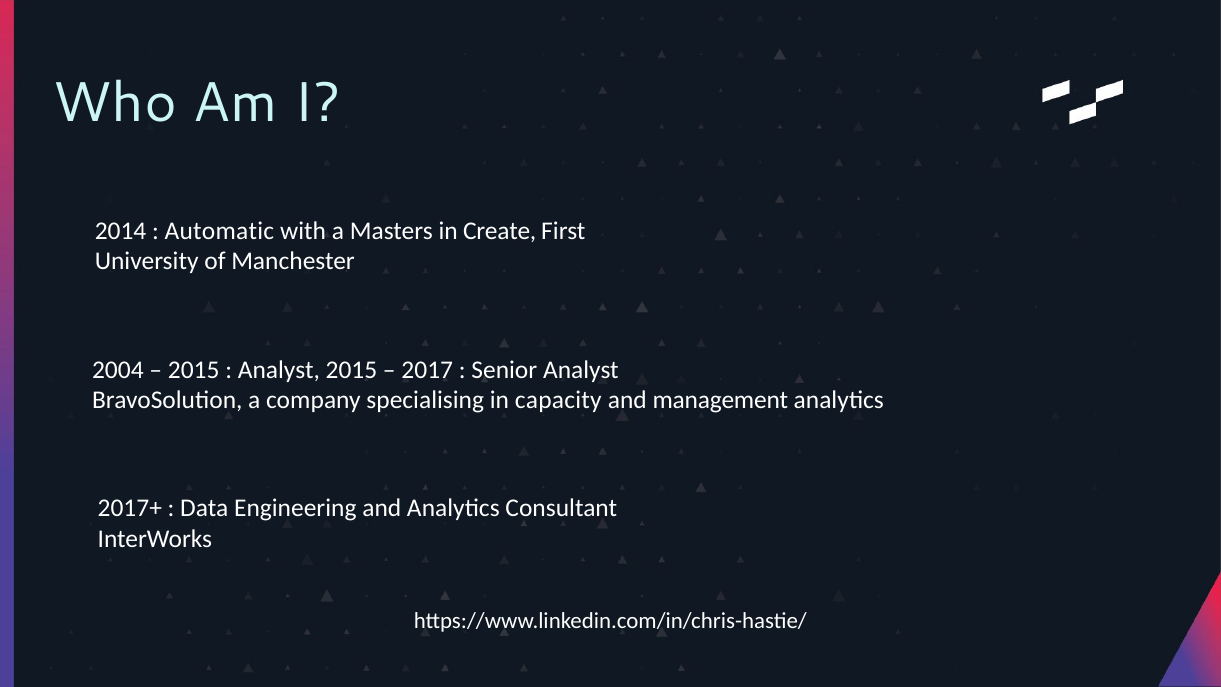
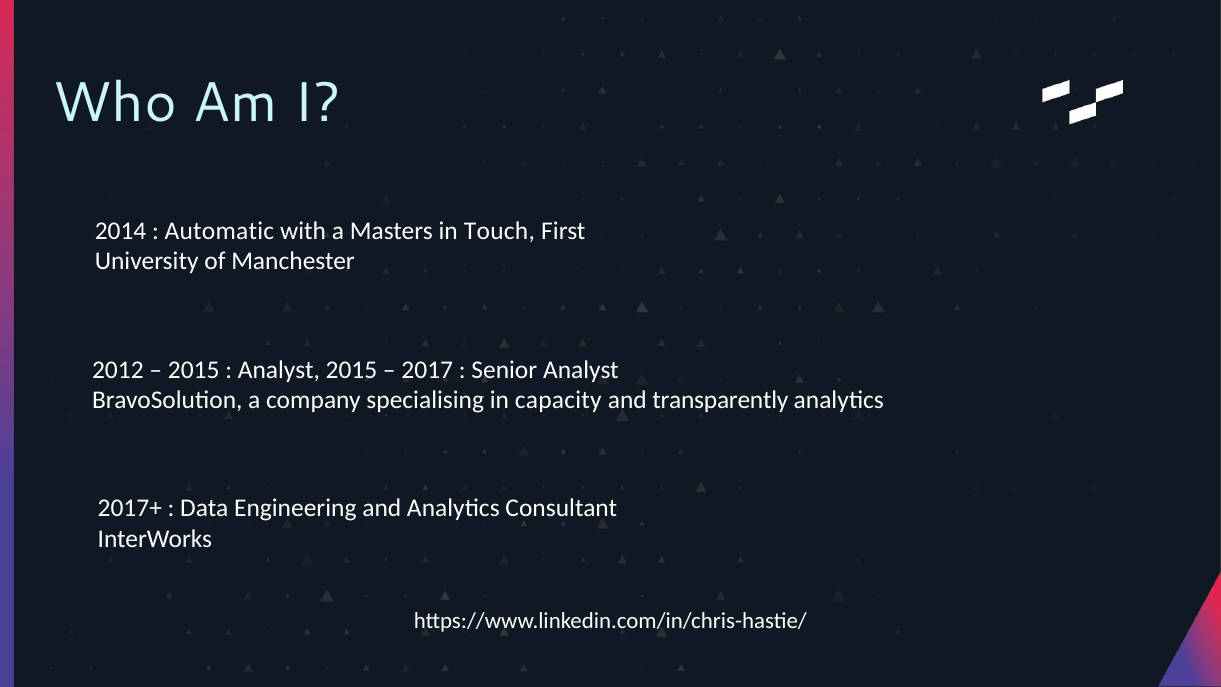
Create: Create -> Touch
2004: 2004 -> 2012
management: management -> transparently
